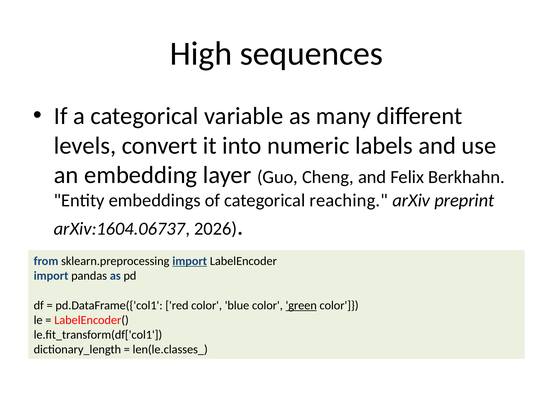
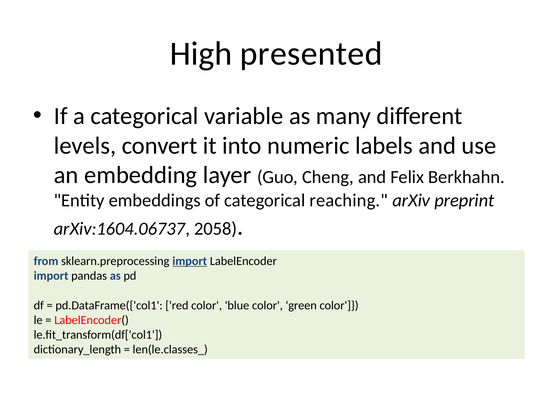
sequences: sequences -> presented
2026: 2026 -> 2058
green underline: present -> none
